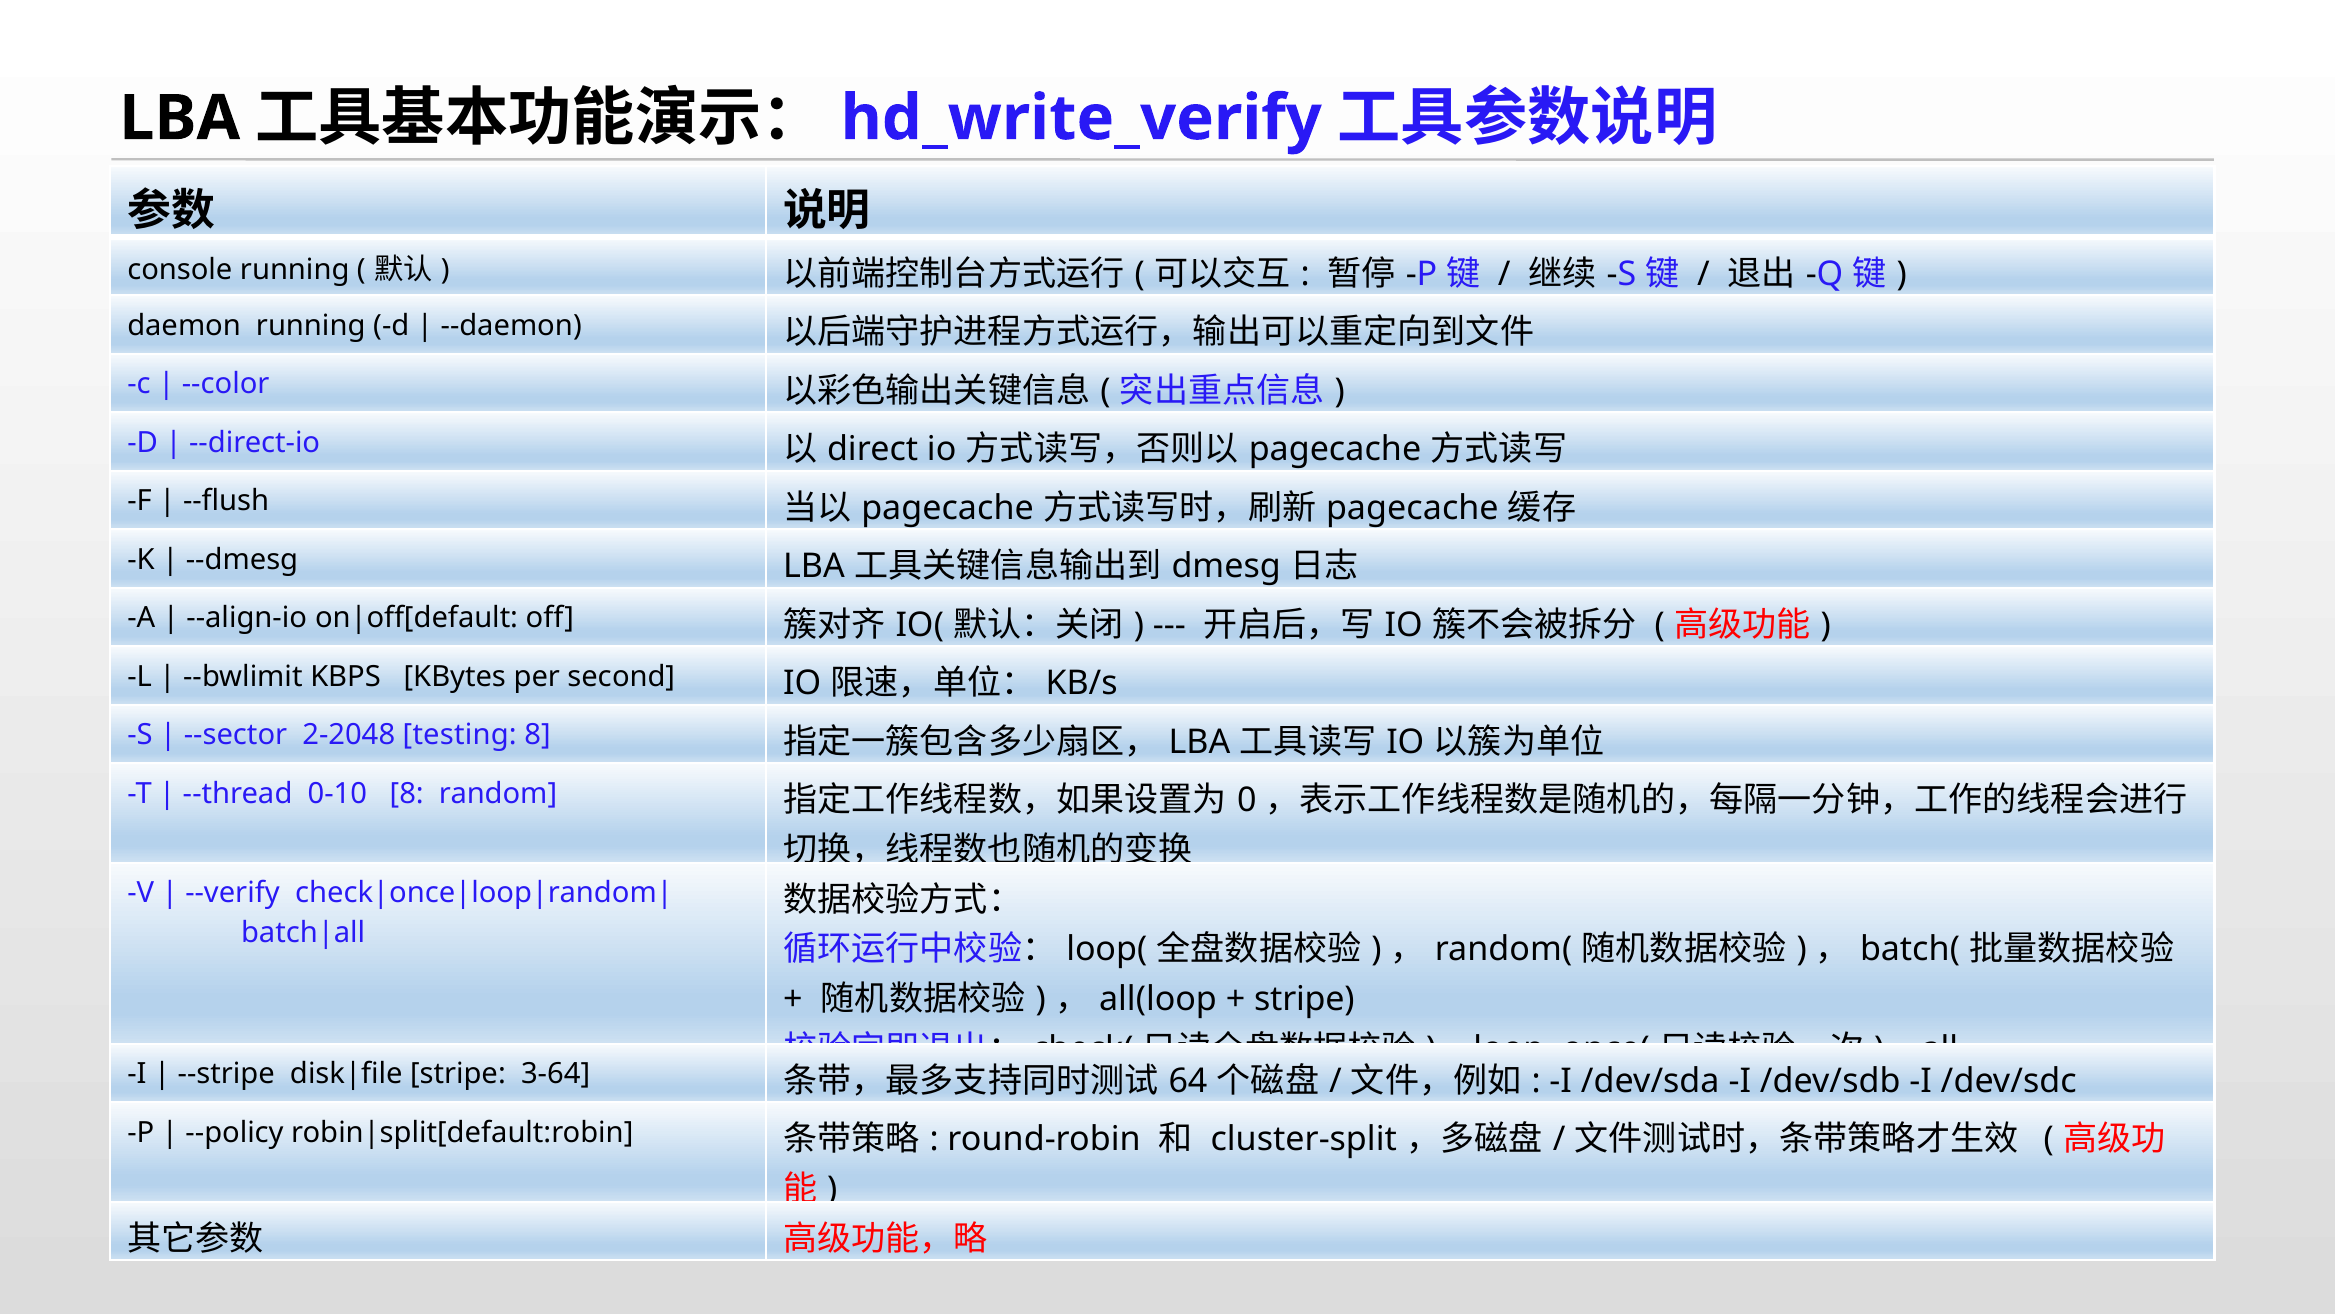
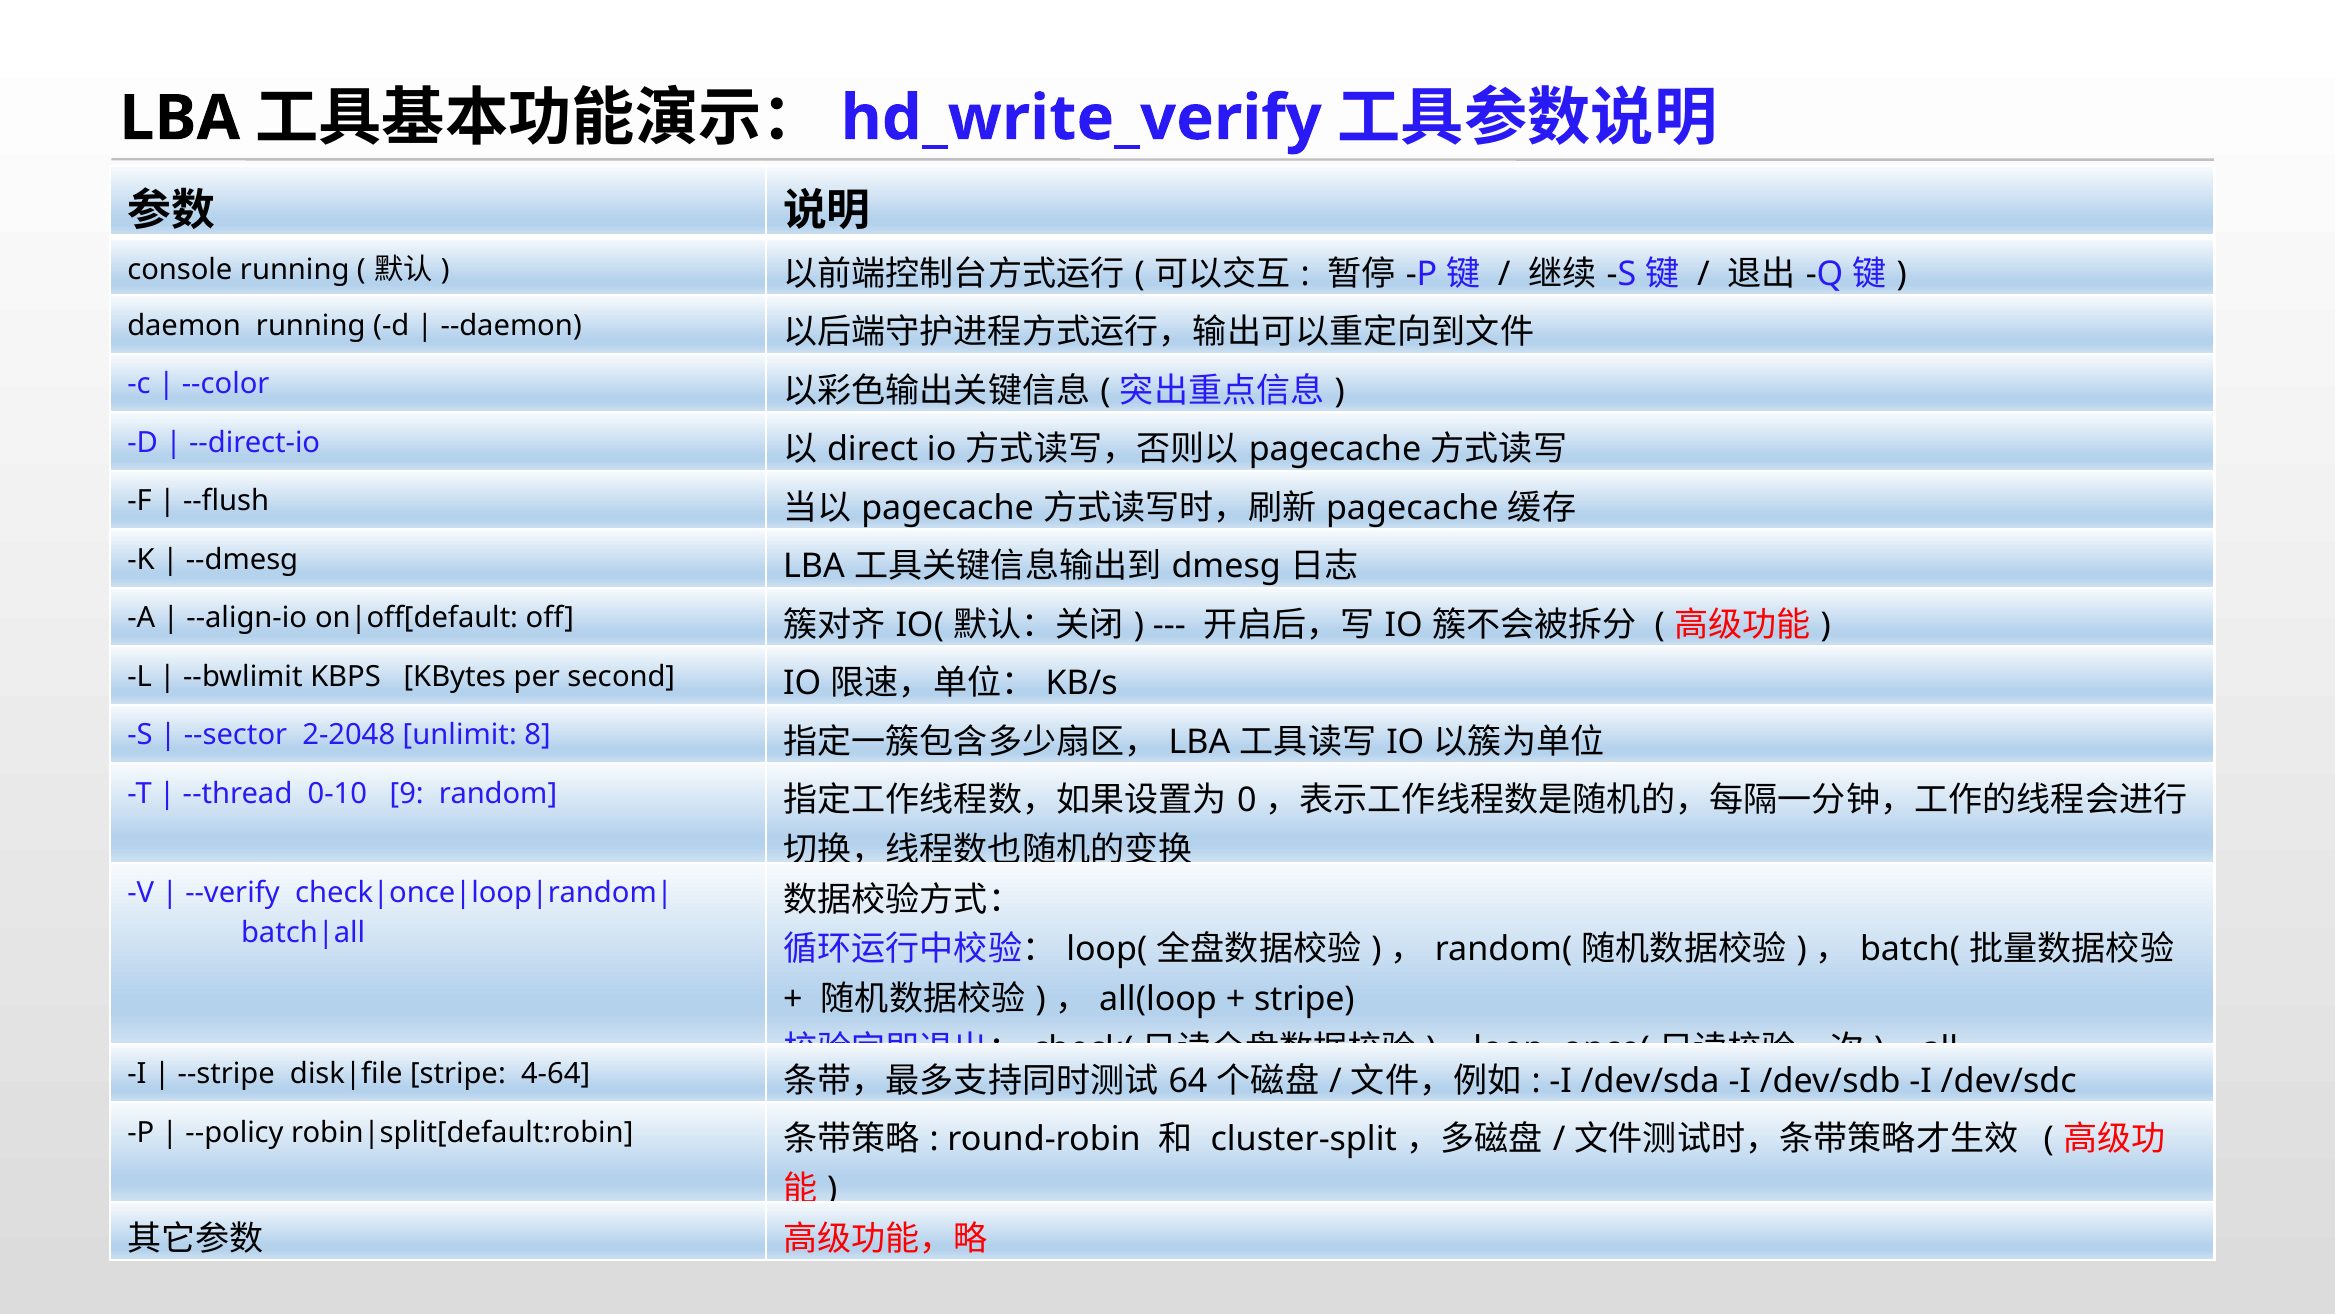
testing: testing -> unlimit
0-10 8: 8 -> 9
3-64: 3-64 -> 4-64
